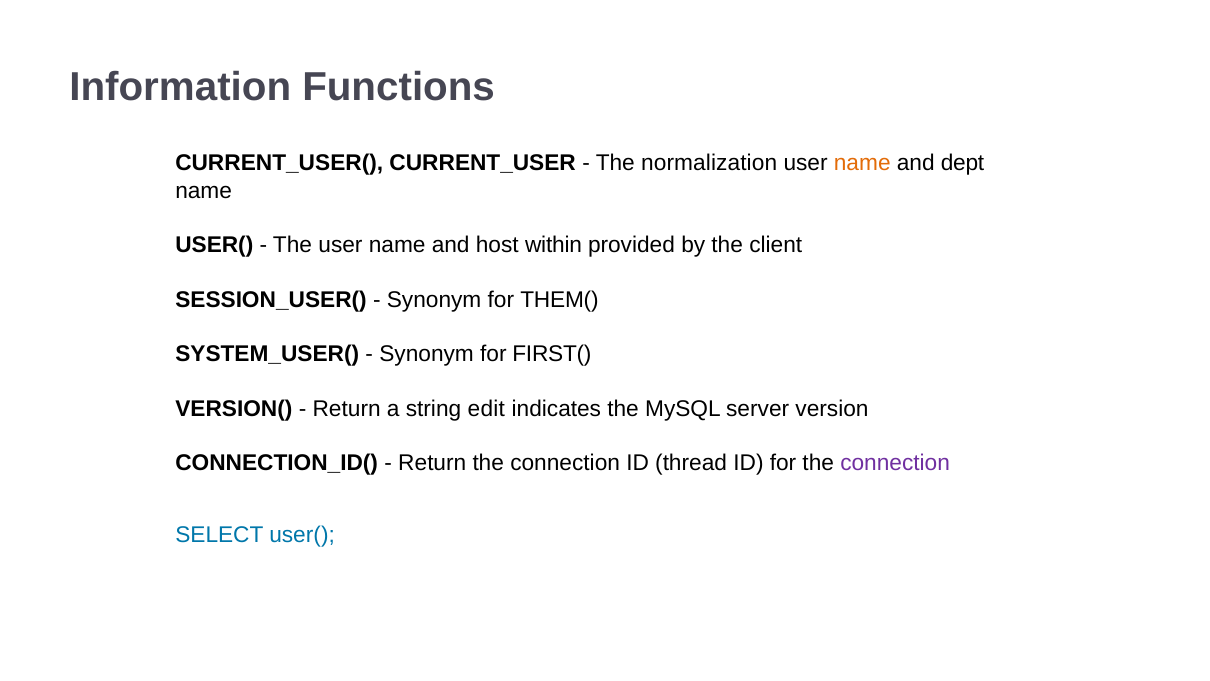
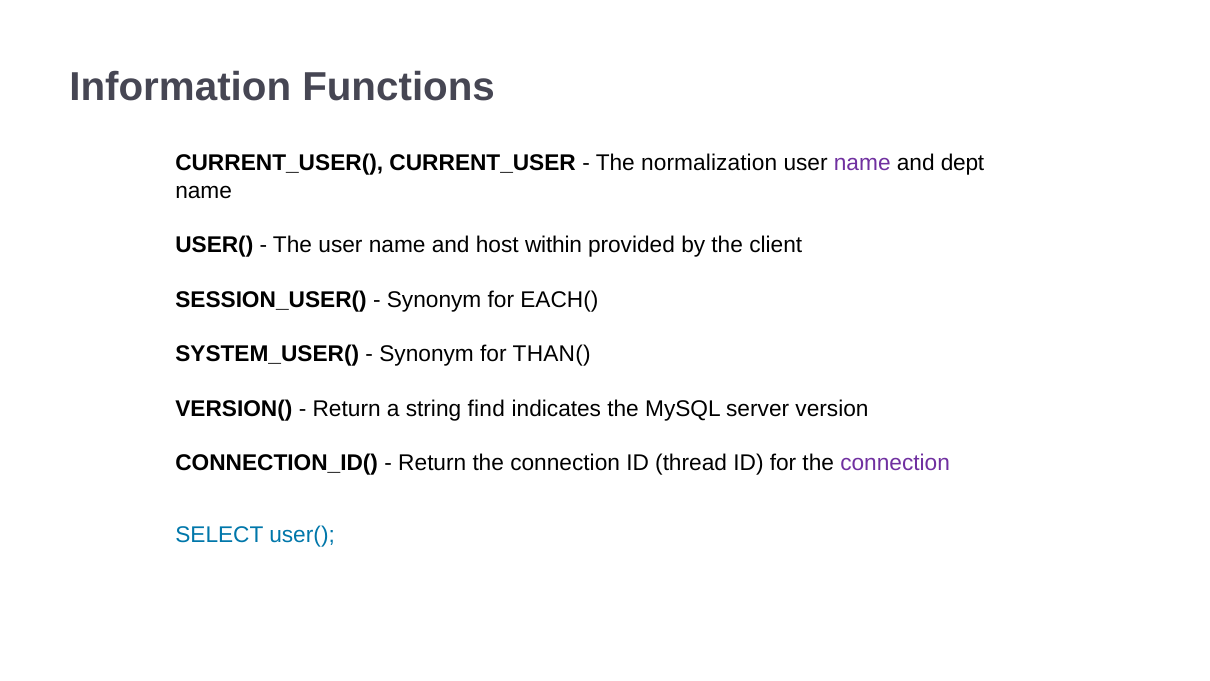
name at (862, 163) colour: orange -> purple
THEM(: THEM( -> EACH(
FIRST(: FIRST( -> THAN(
edit: edit -> find
